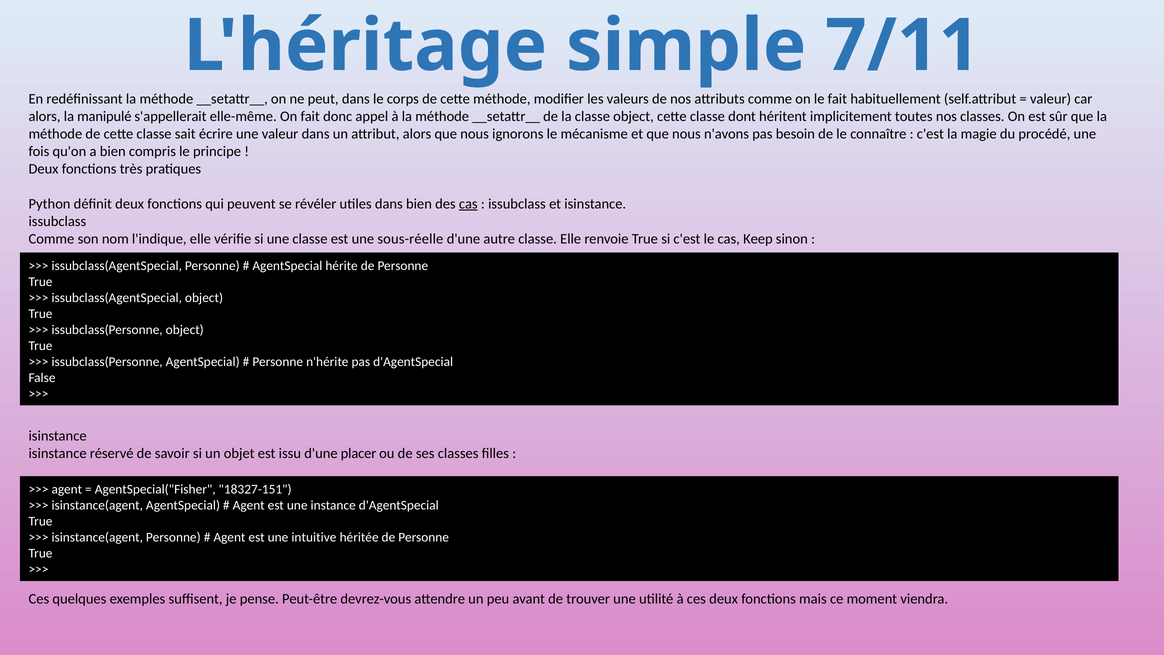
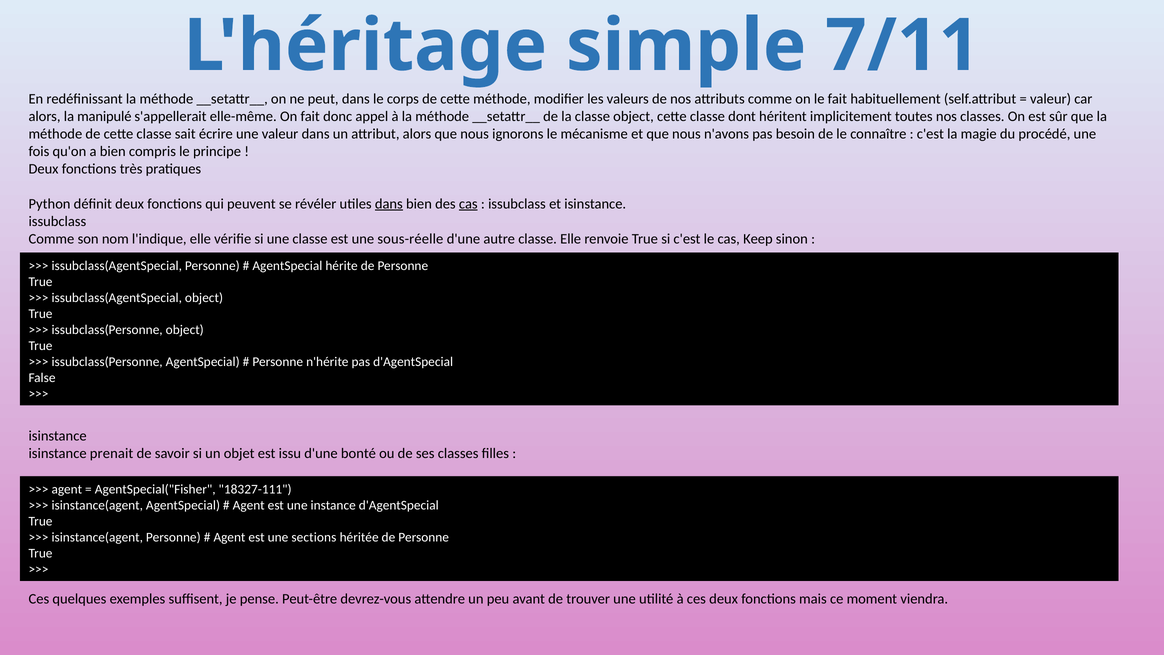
dans at (389, 204) underline: none -> present
réservé: réservé -> prenait
placer: placer -> bonté
18327-151: 18327-151 -> 18327-111
intuitive: intuitive -> sections
